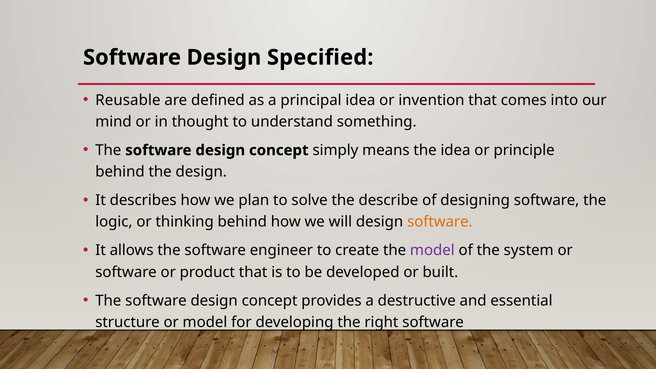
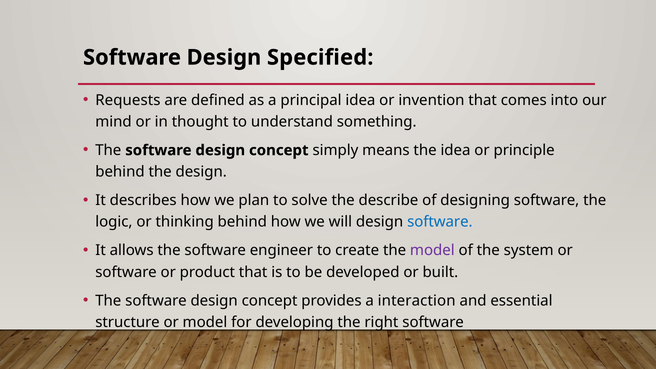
Reusable: Reusable -> Requests
software at (440, 222) colour: orange -> blue
destructive: destructive -> interaction
